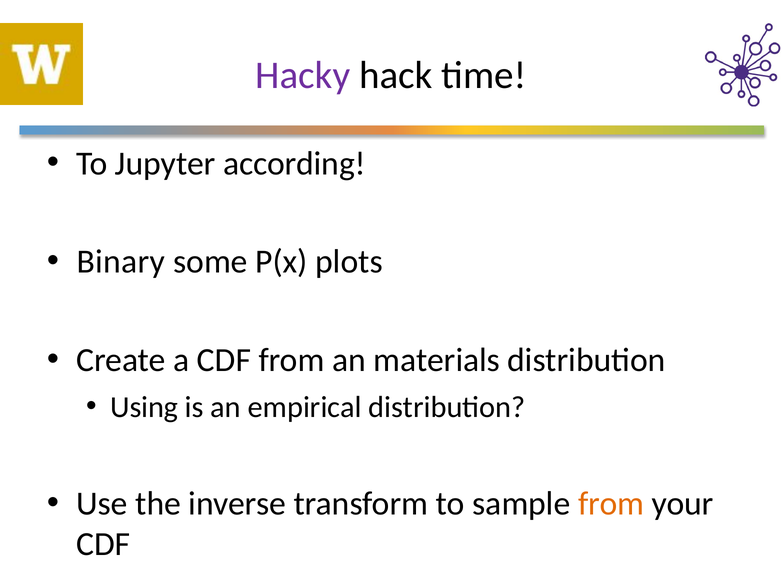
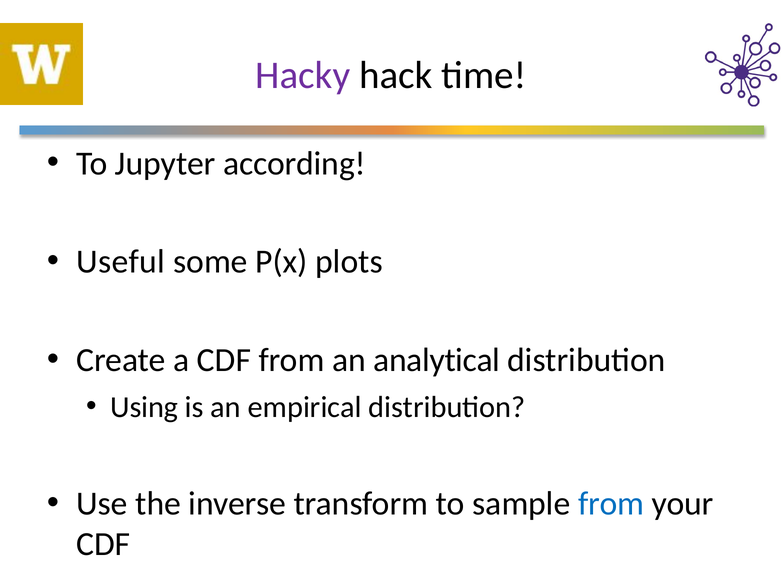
Binary: Binary -> Useful
materials: materials -> analytical
from at (611, 503) colour: orange -> blue
